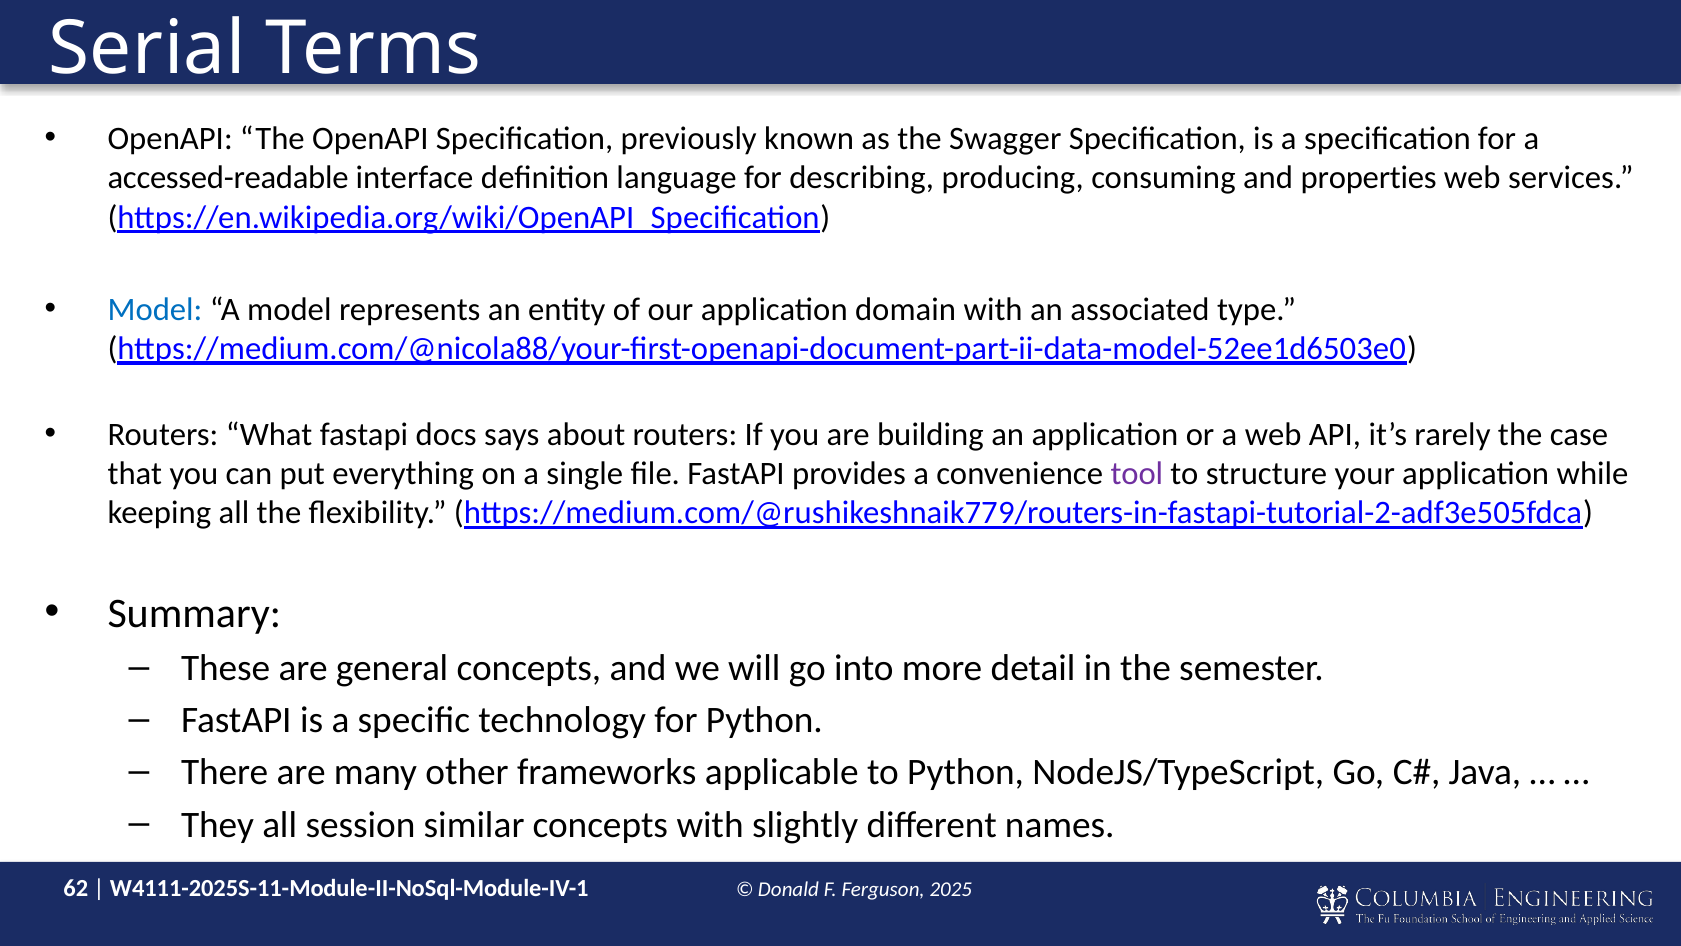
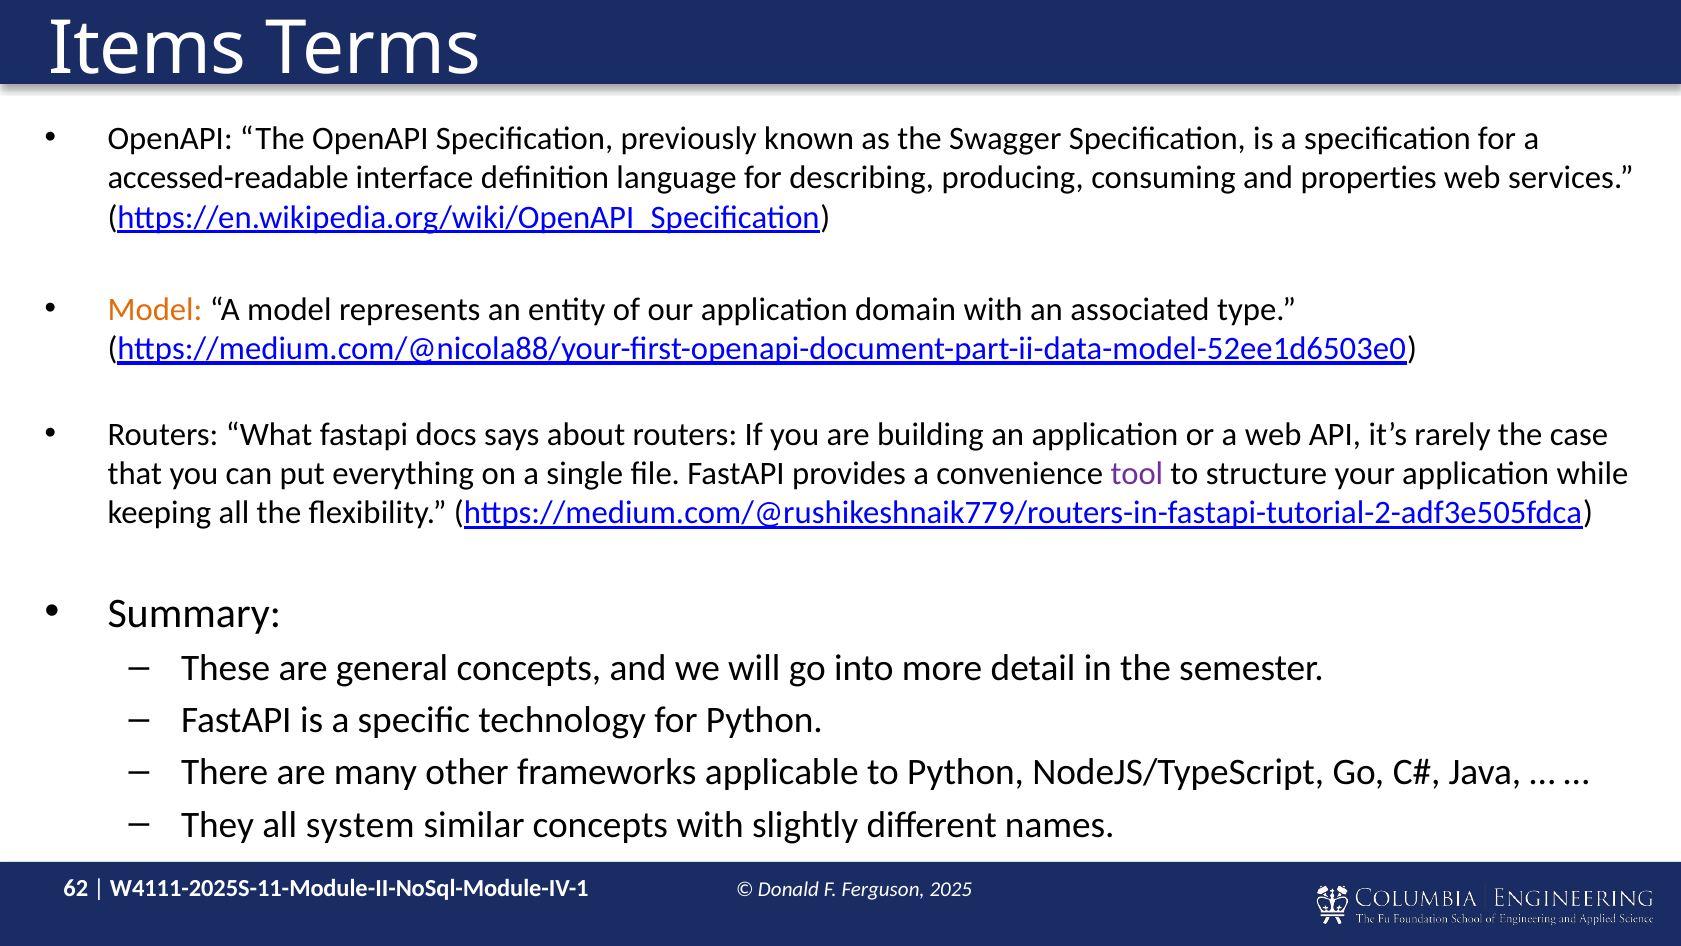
Serial: Serial -> Items
Model at (155, 309) colour: blue -> orange
session: session -> system
